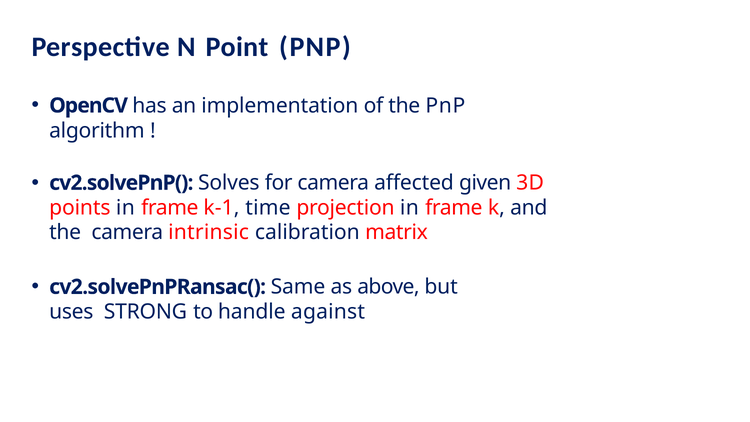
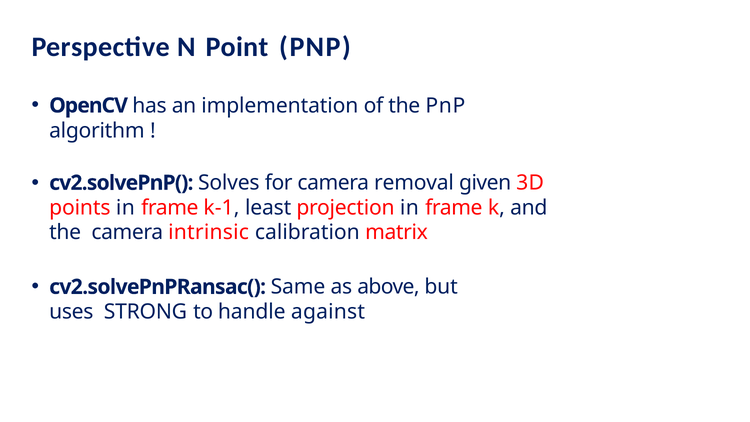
affected: affected -> removal
time: time -> least
